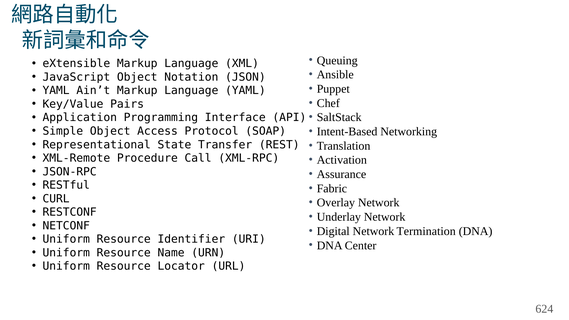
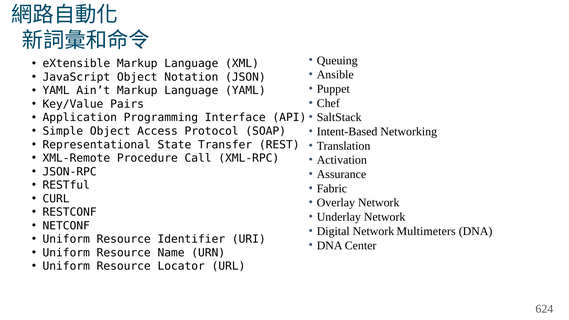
Termination: Termination -> Multimeters
